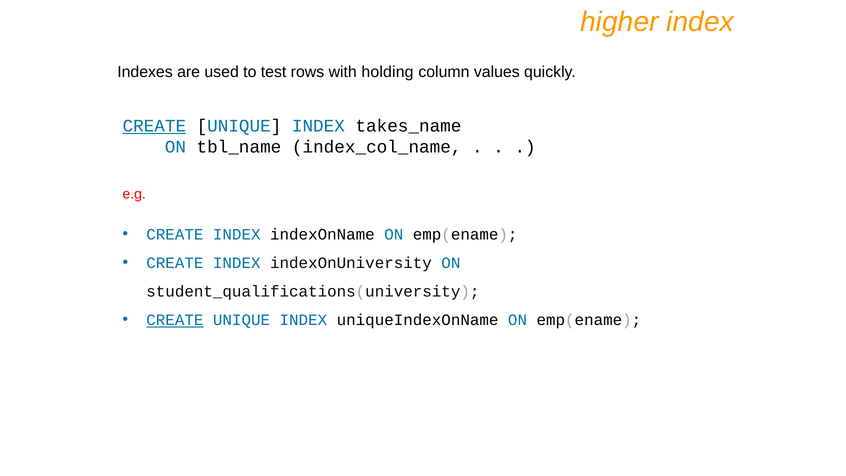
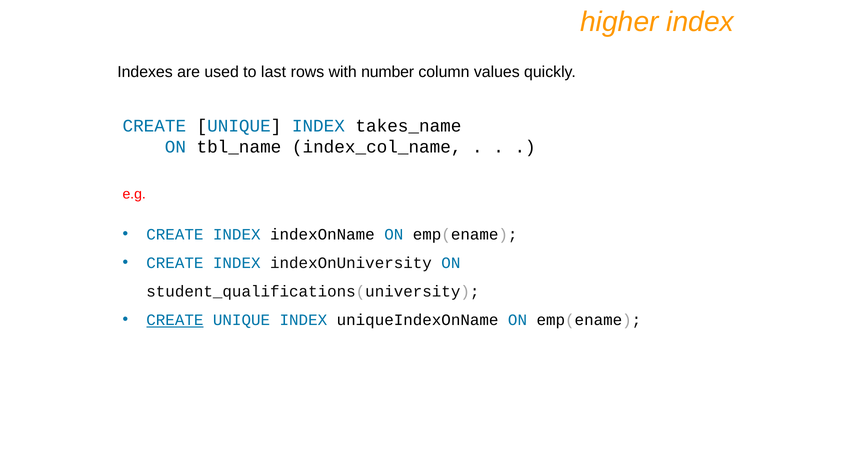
test: test -> last
holding: holding -> number
CREATE at (154, 126) underline: present -> none
